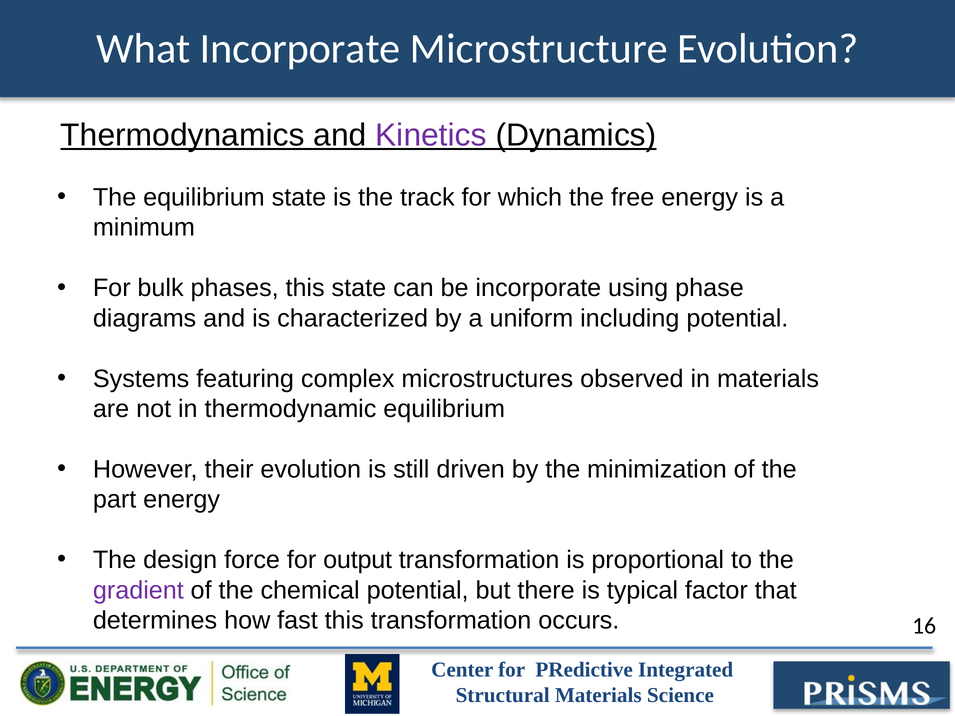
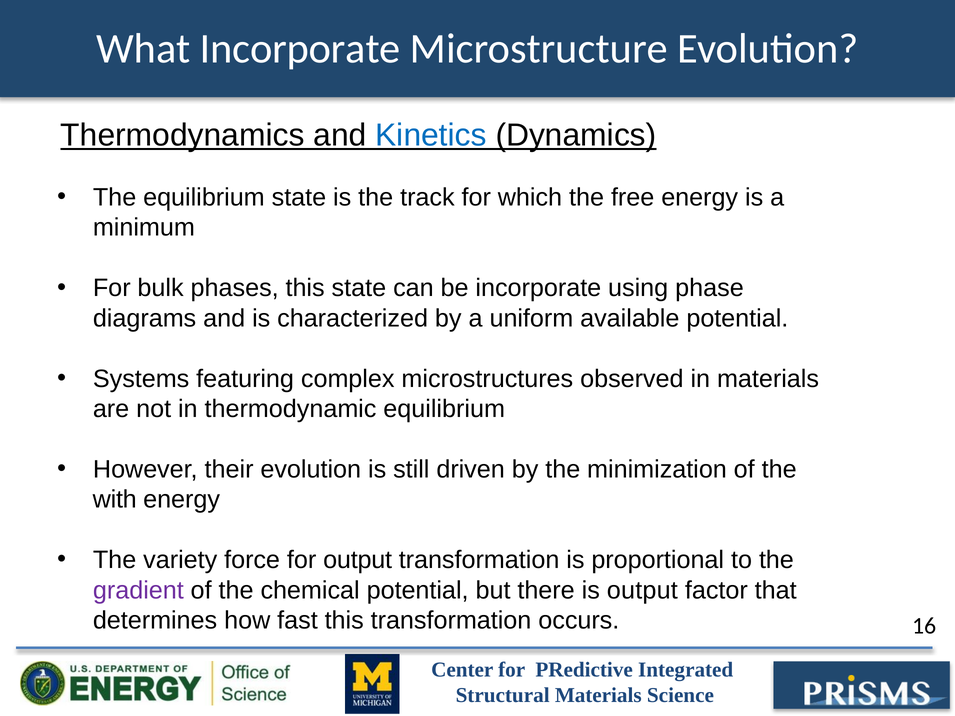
Kinetics colour: purple -> blue
including: including -> available
part: part -> with
design: design -> variety
is typical: typical -> output
